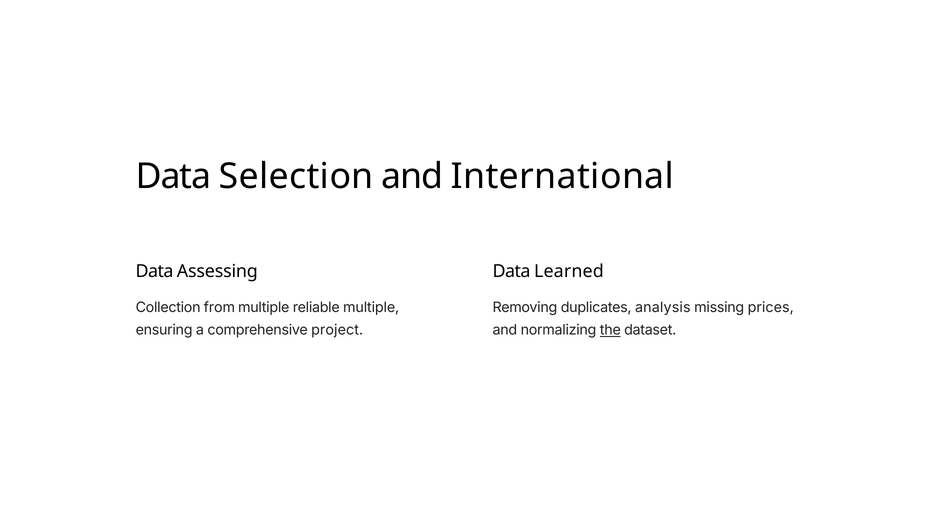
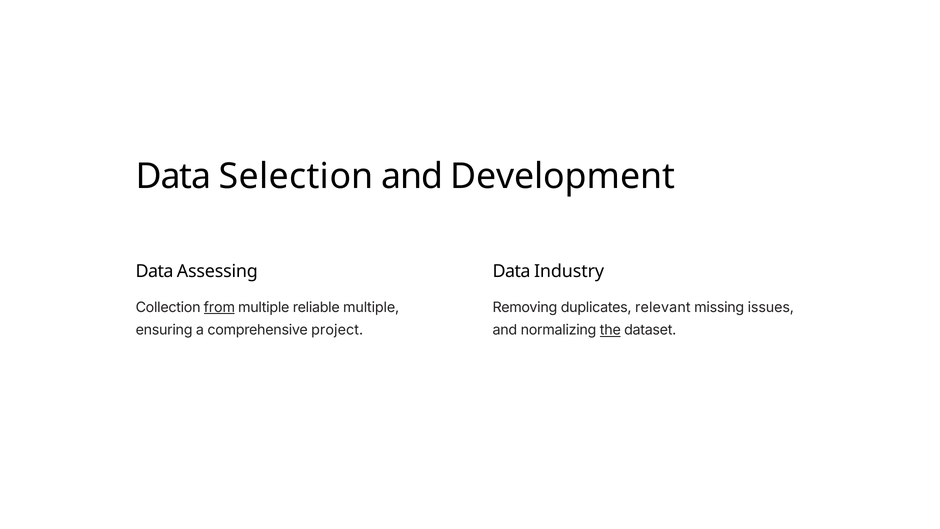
International: International -> Development
Learned: Learned -> Industry
from underline: none -> present
analysis: analysis -> relevant
prices: prices -> issues
